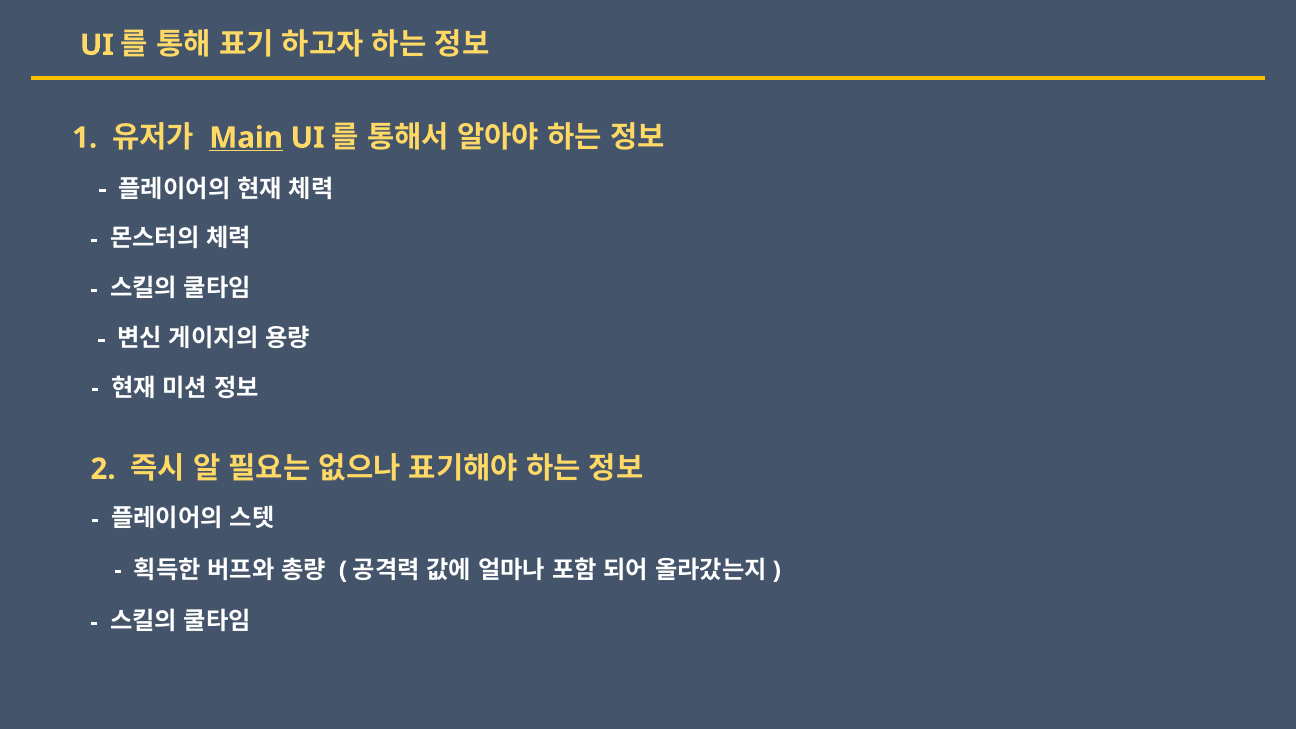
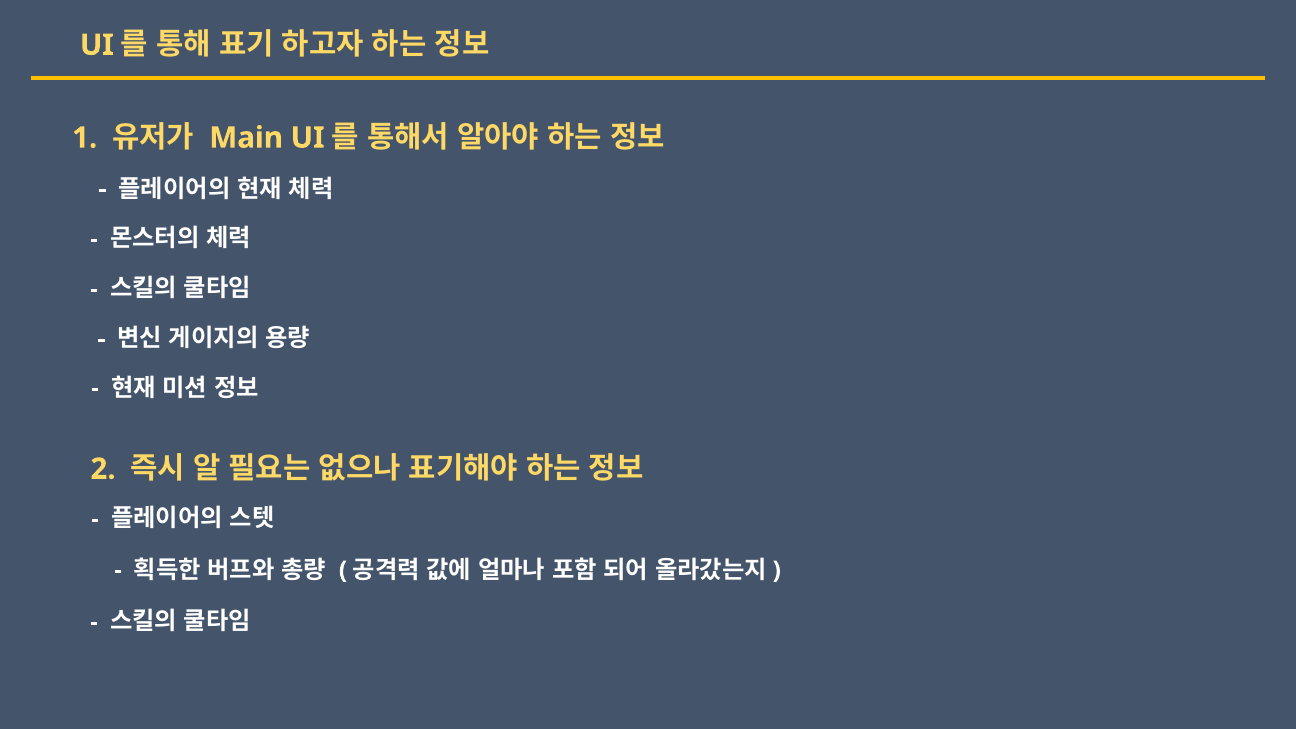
Main underline: present -> none
